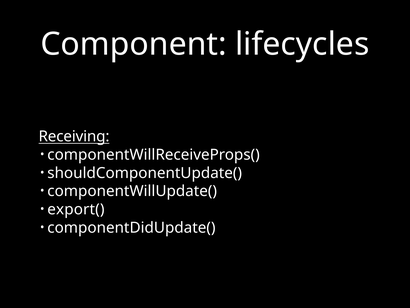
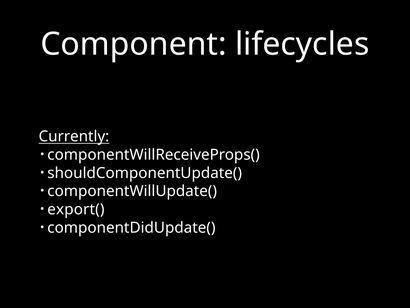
Receiving: Receiving -> Currently
